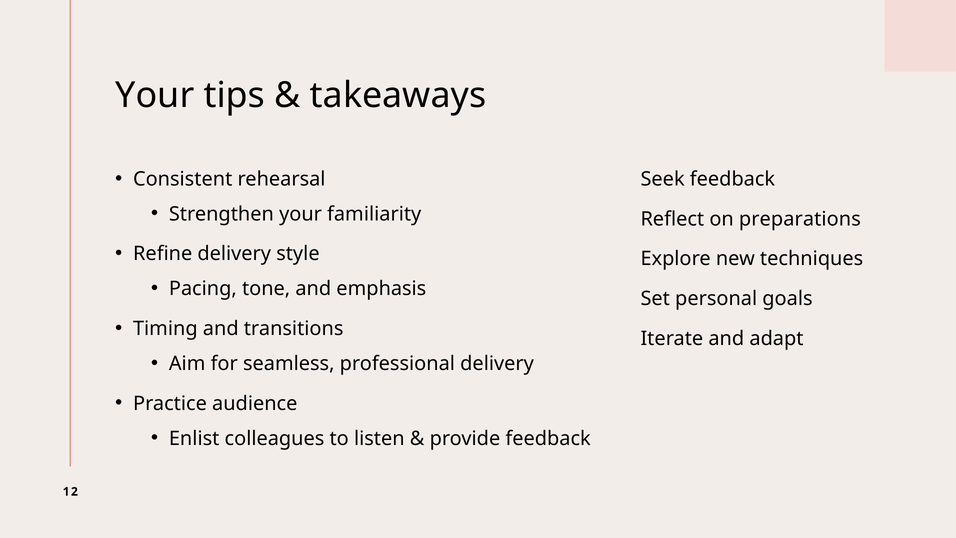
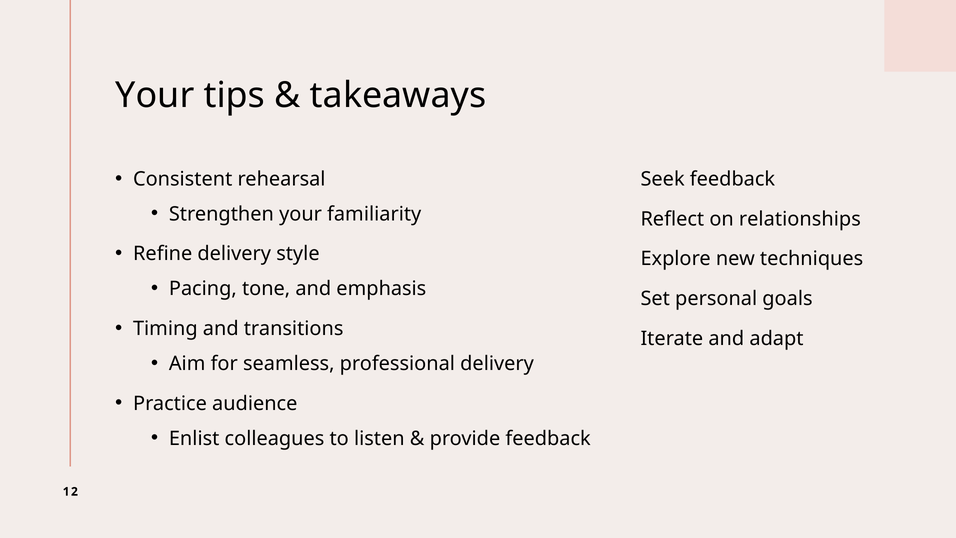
preparations: preparations -> relationships
